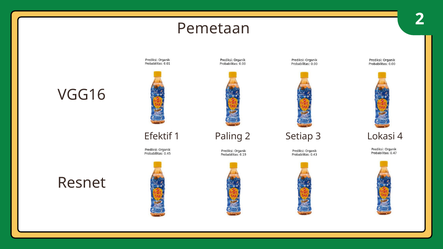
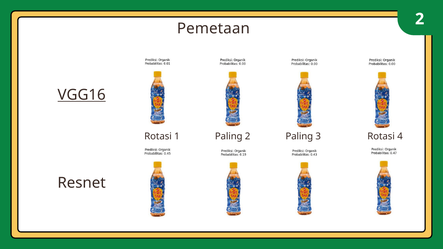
VGG16 underline: none -> present
Efektif at (158, 136): Efektif -> Rotasi
2 Setiap: Setiap -> Paling
3 Lokasi: Lokasi -> Rotasi
